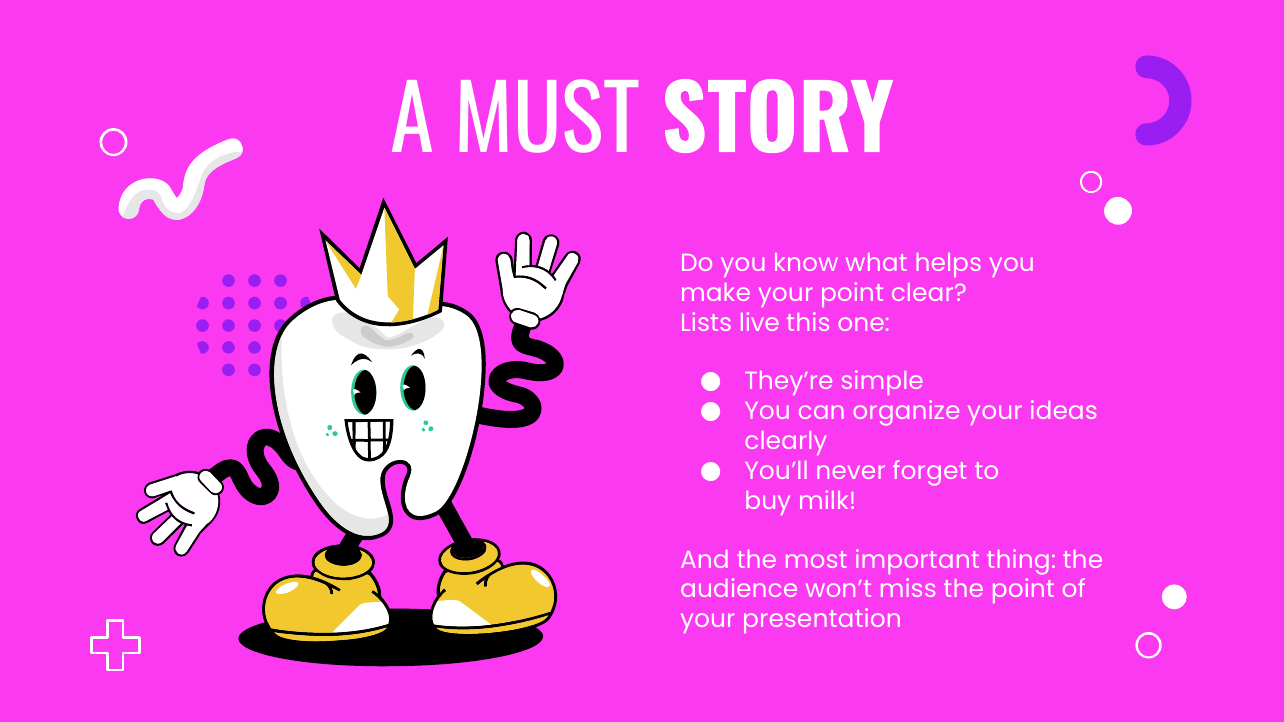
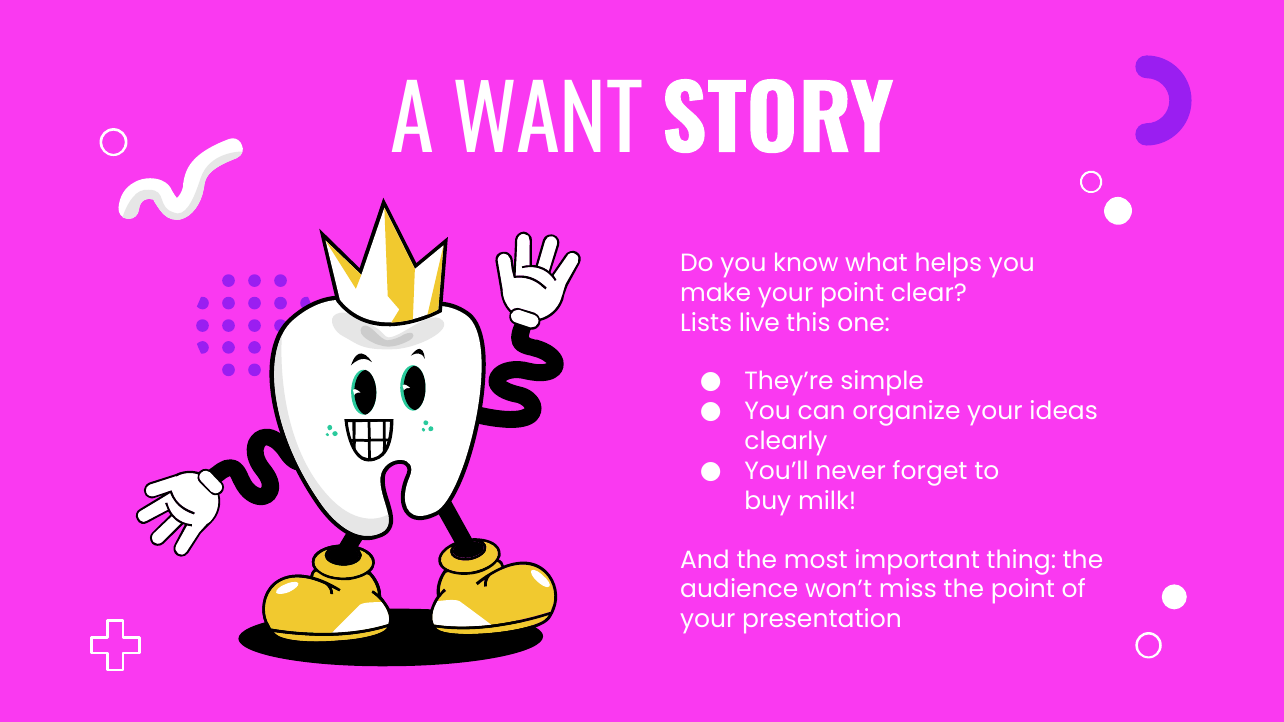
MUST: MUST -> WANT
